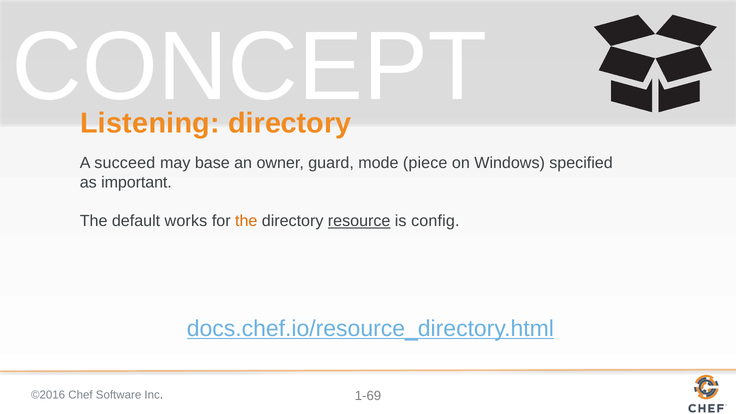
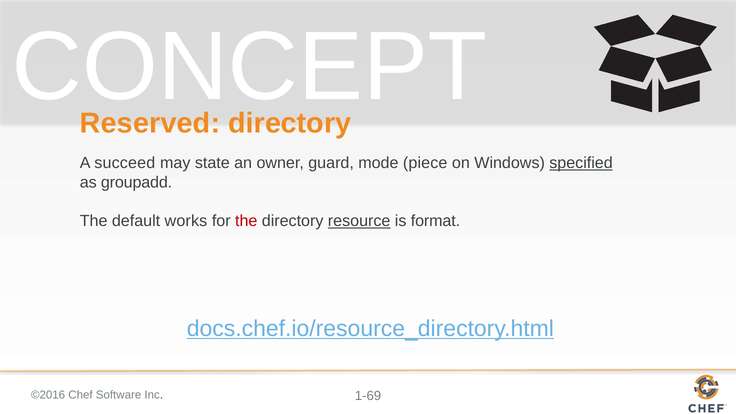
Listening: Listening -> Reserved
base: base -> state
specified underline: none -> present
important: important -> groupadd
the at (246, 221) colour: orange -> red
config: config -> format
